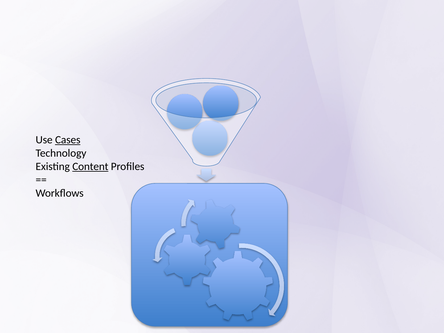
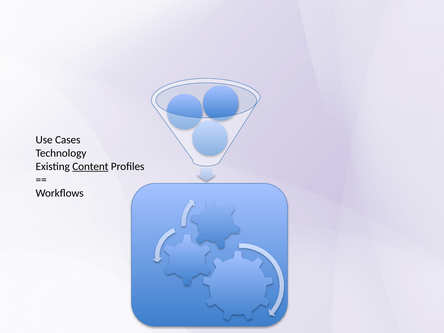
Cases underline: present -> none
